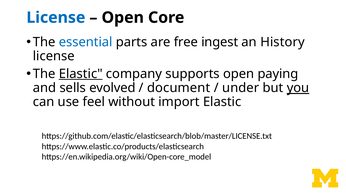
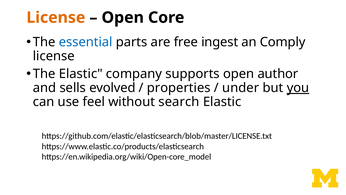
License at (56, 18) colour: blue -> orange
History: History -> Comply
Elastic at (81, 74) underline: present -> none
paying: paying -> author
document: document -> properties
import: import -> search
